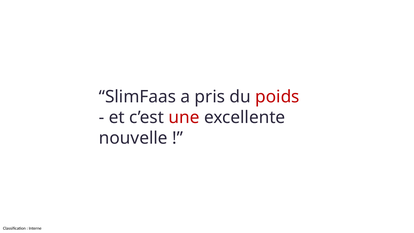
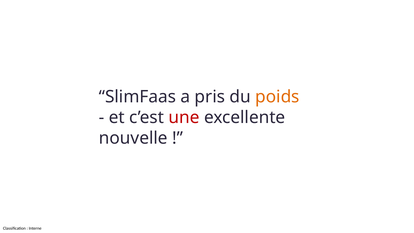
poids colour: red -> orange
